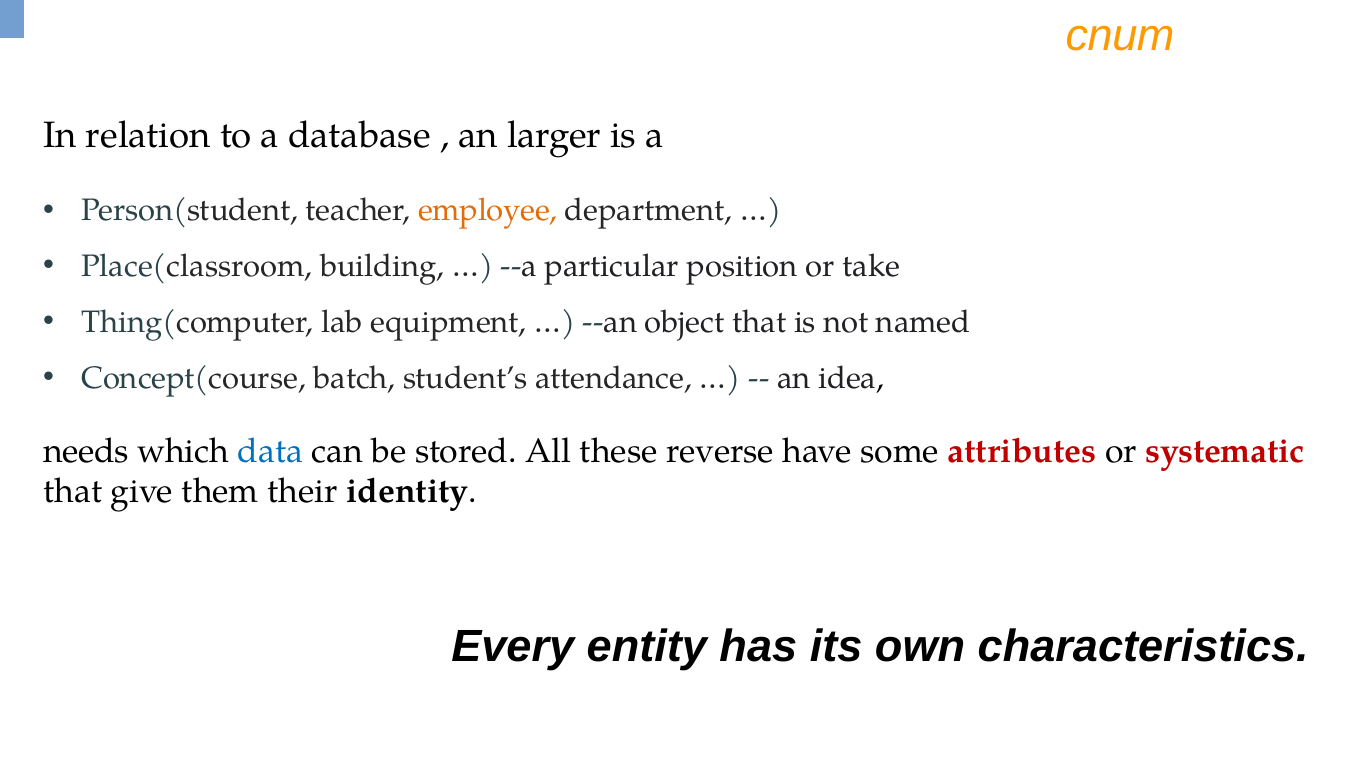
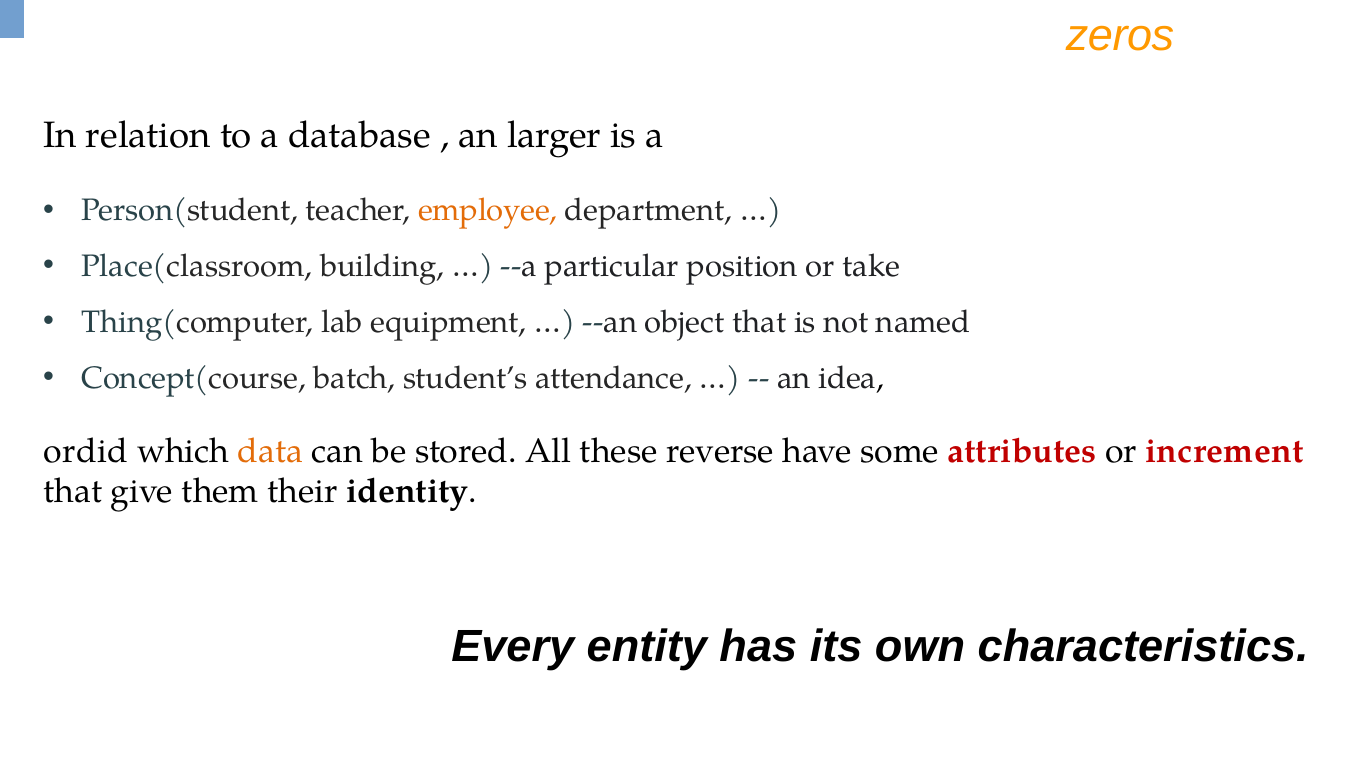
cnum: cnum -> zeros
needs: needs -> ordid
data colour: blue -> orange
systematic: systematic -> increment
